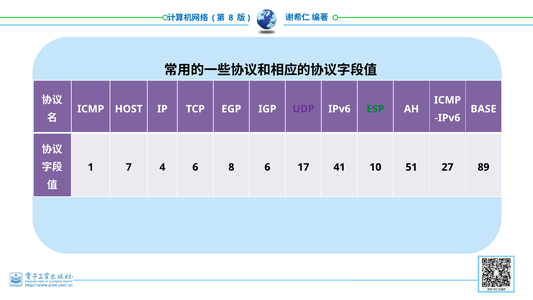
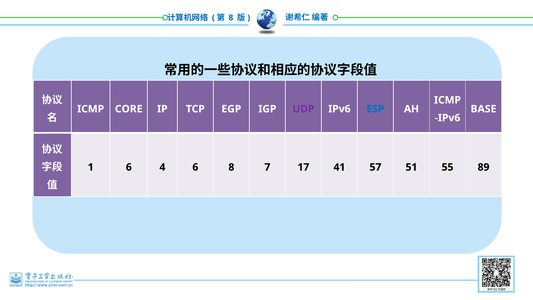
HOST: HOST -> CORE
ESP colour: green -> blue
1 7: 7 -> 6
8 6: 6 -> 7
10: 10 -> 57
27: 27 -> 55
